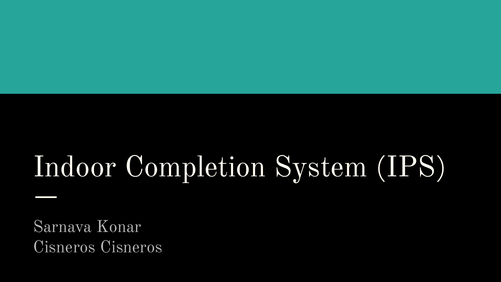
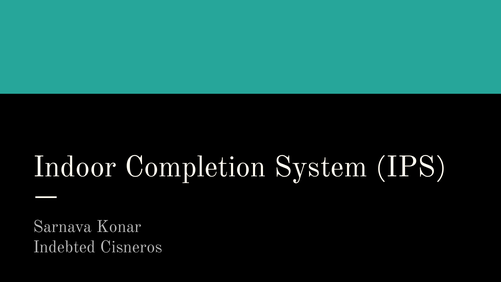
Cisneros at (64, 247): Cisneros -> Indebted
